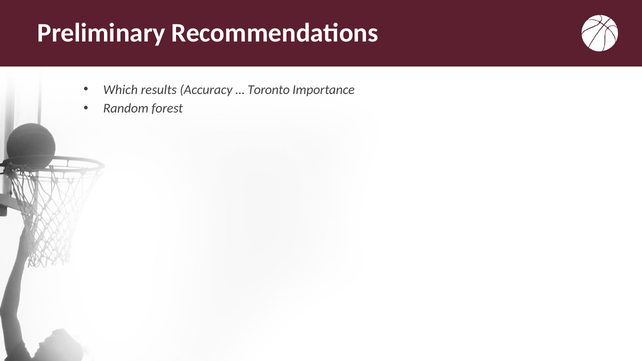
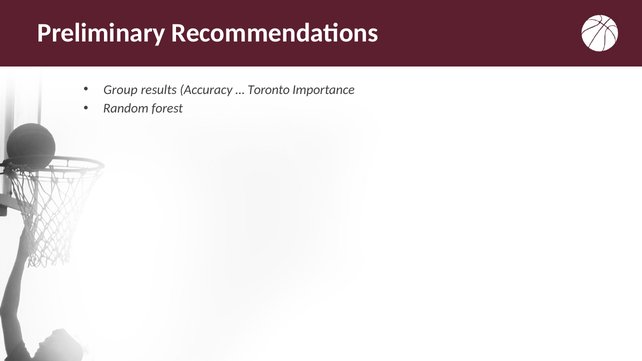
Which: Which -> Group
